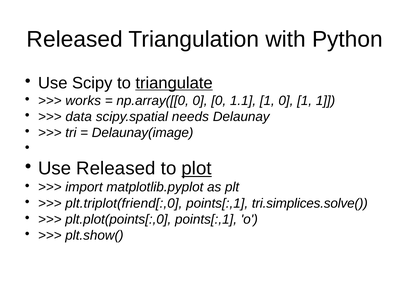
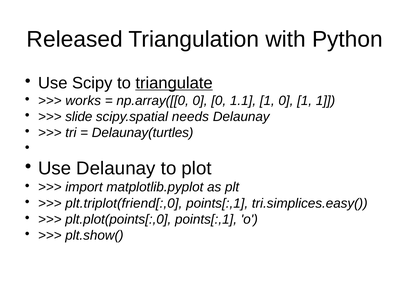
data: data -> slide
Delaunay(image: Delaunay(image -> Delaunay(turtles
Use Released: Released -> Delaunay
plot underline: present -> none
tri.simplices.solve(: tri.simplices.solve( -> tri.simplices.easy(
